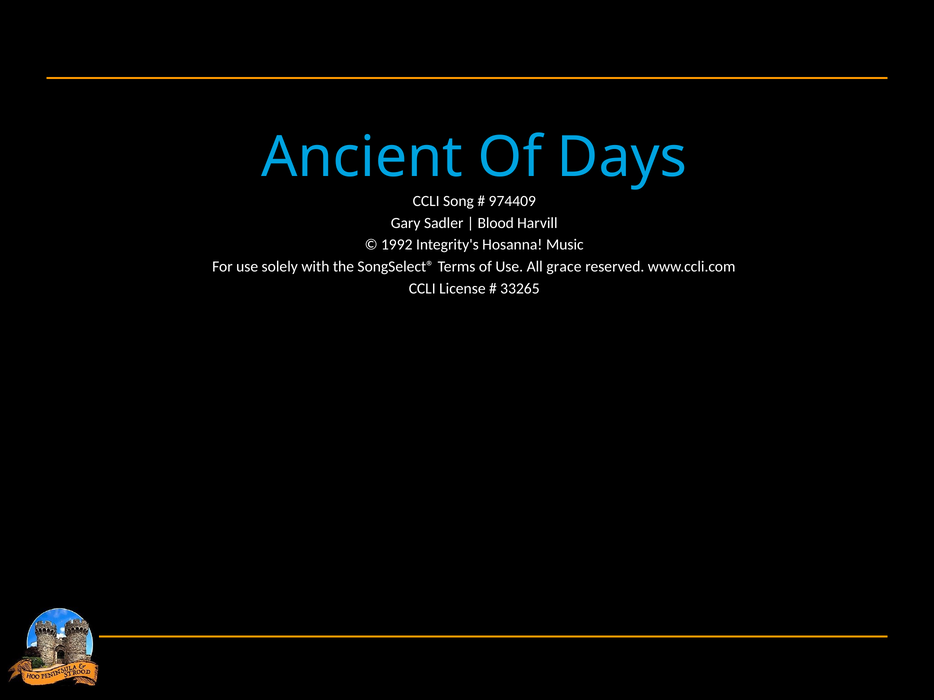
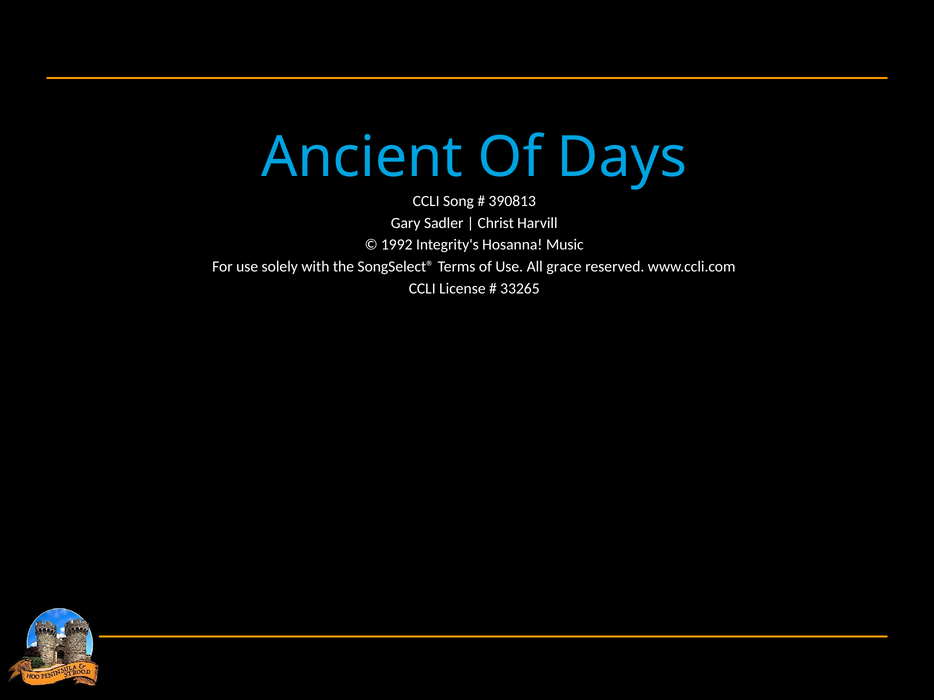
974409: 974409 -> 390813
Blood: Blood -> Christ
